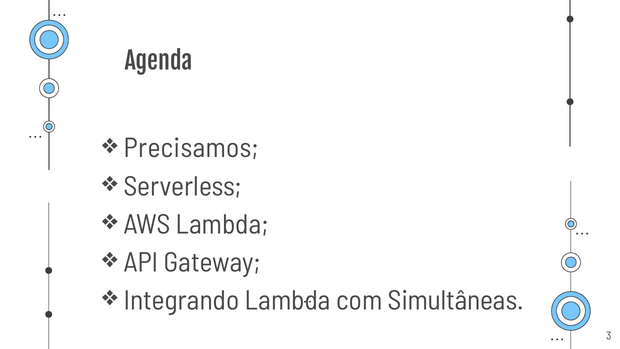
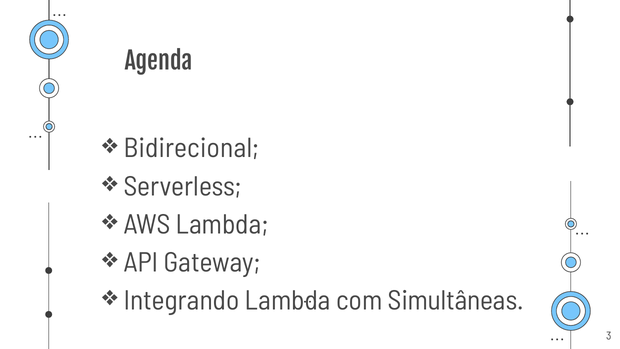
Precisamos: Precisamos -> Bidirecional
